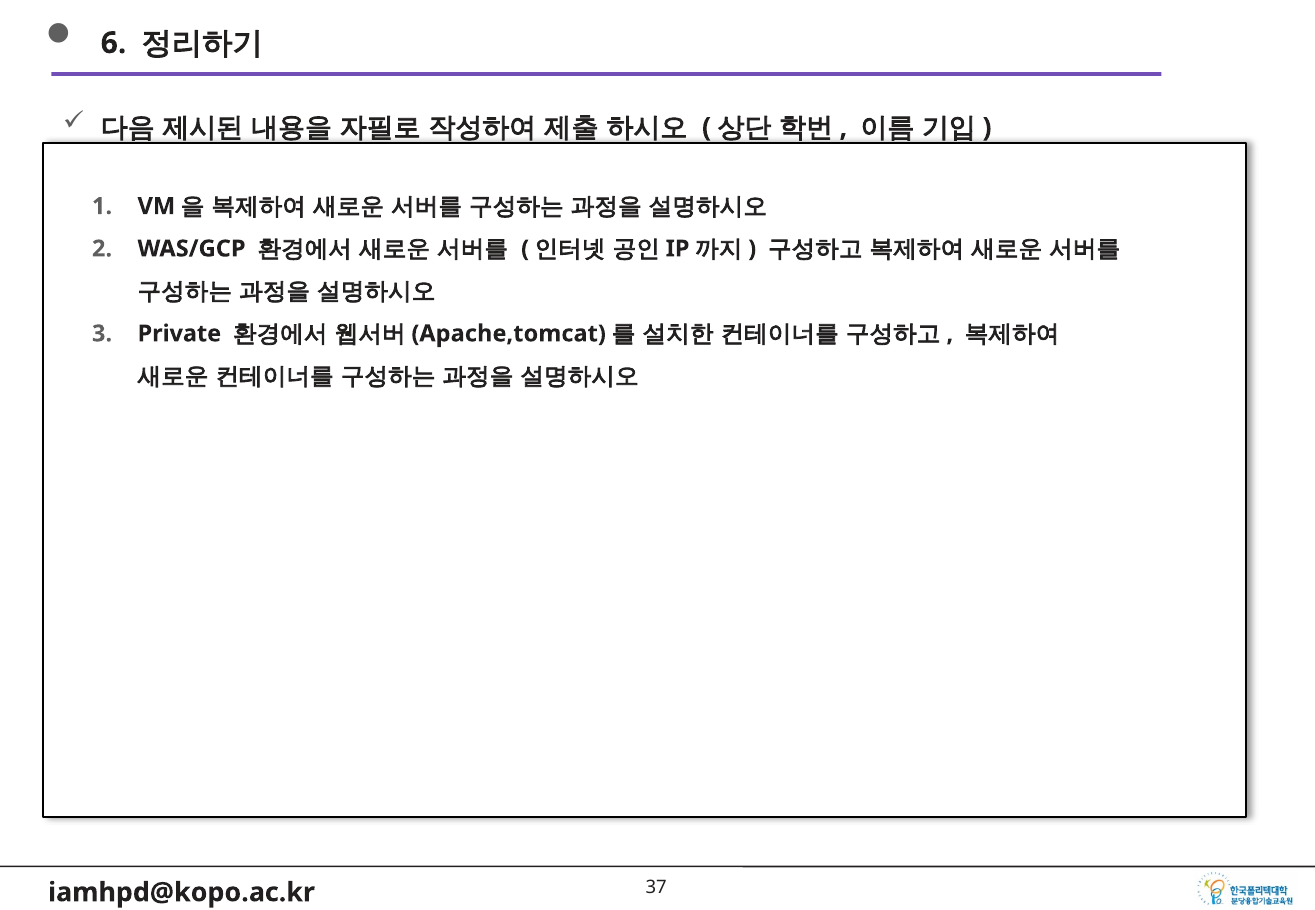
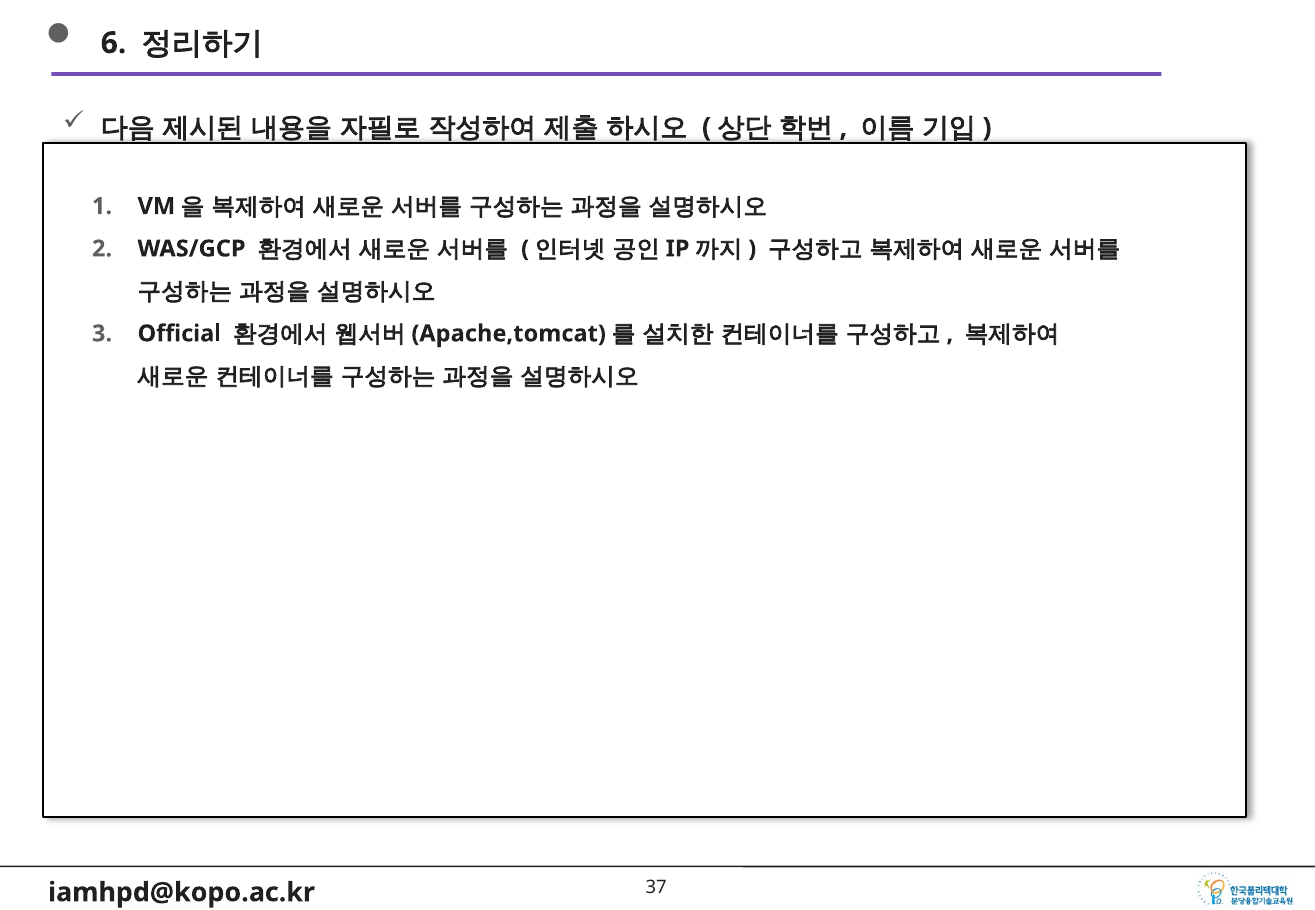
Private: Private -> Official
